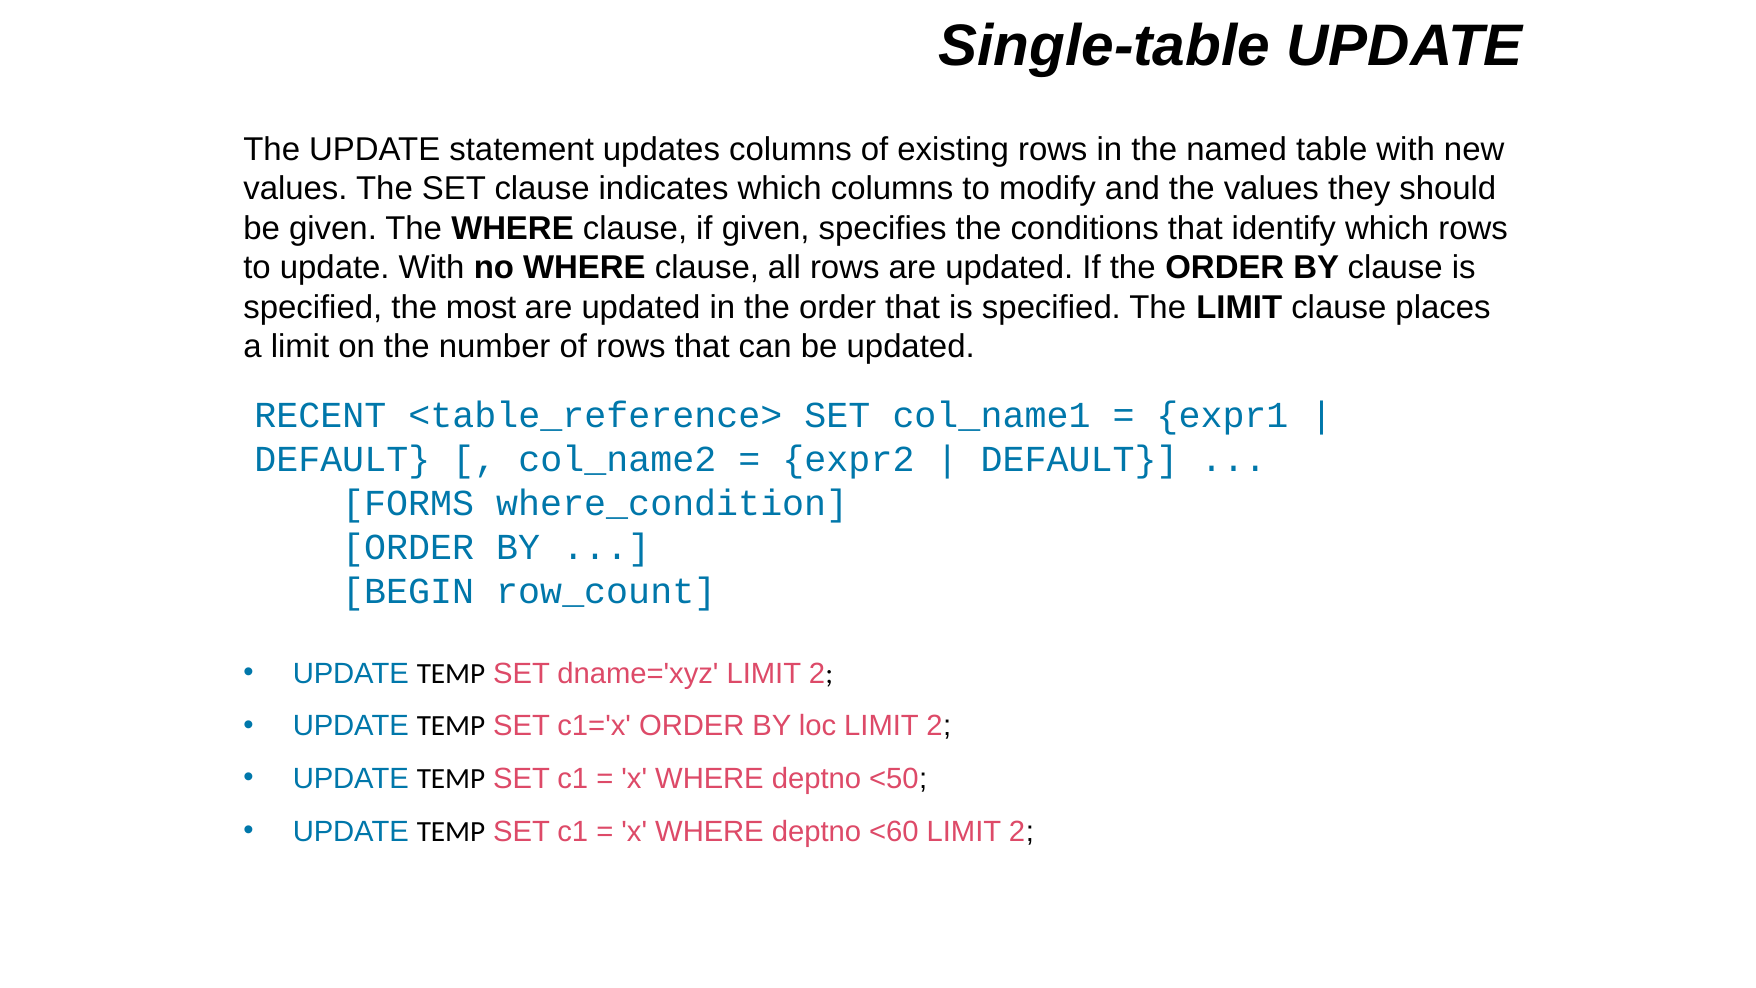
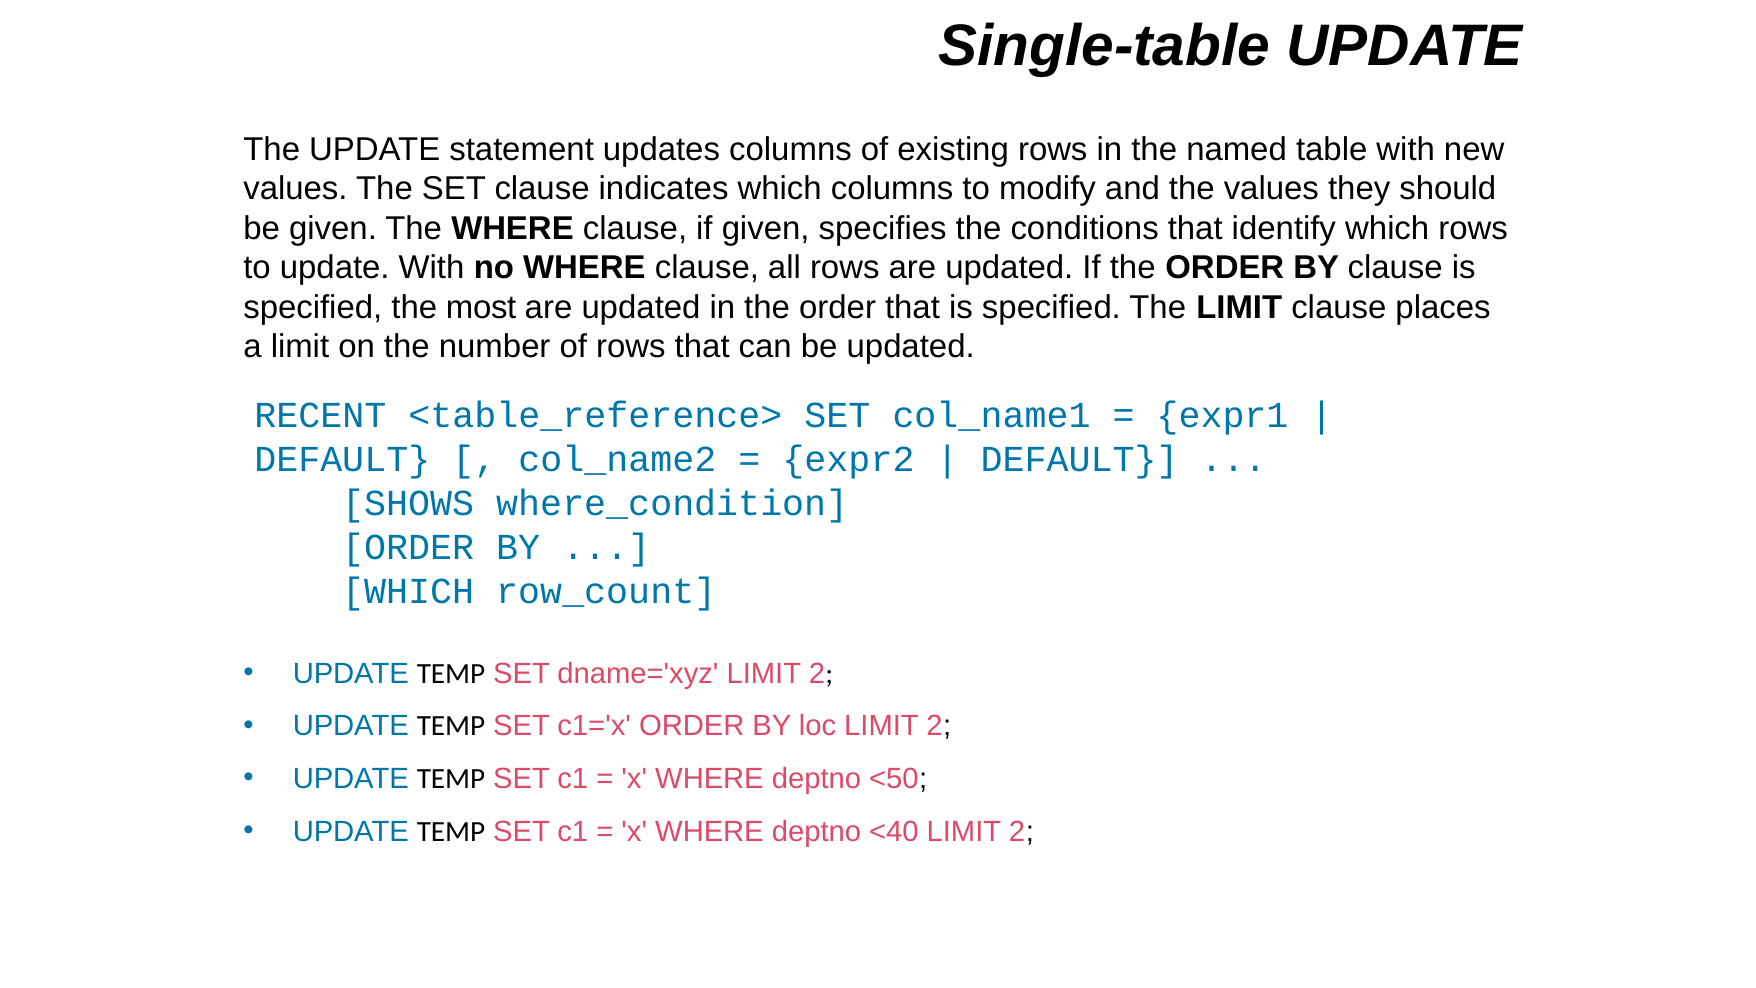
FORMS: FORMS -> SHOWS
BEGIN at (408, 591): BEGIN -> WHICH
<60: <60 -> <40
